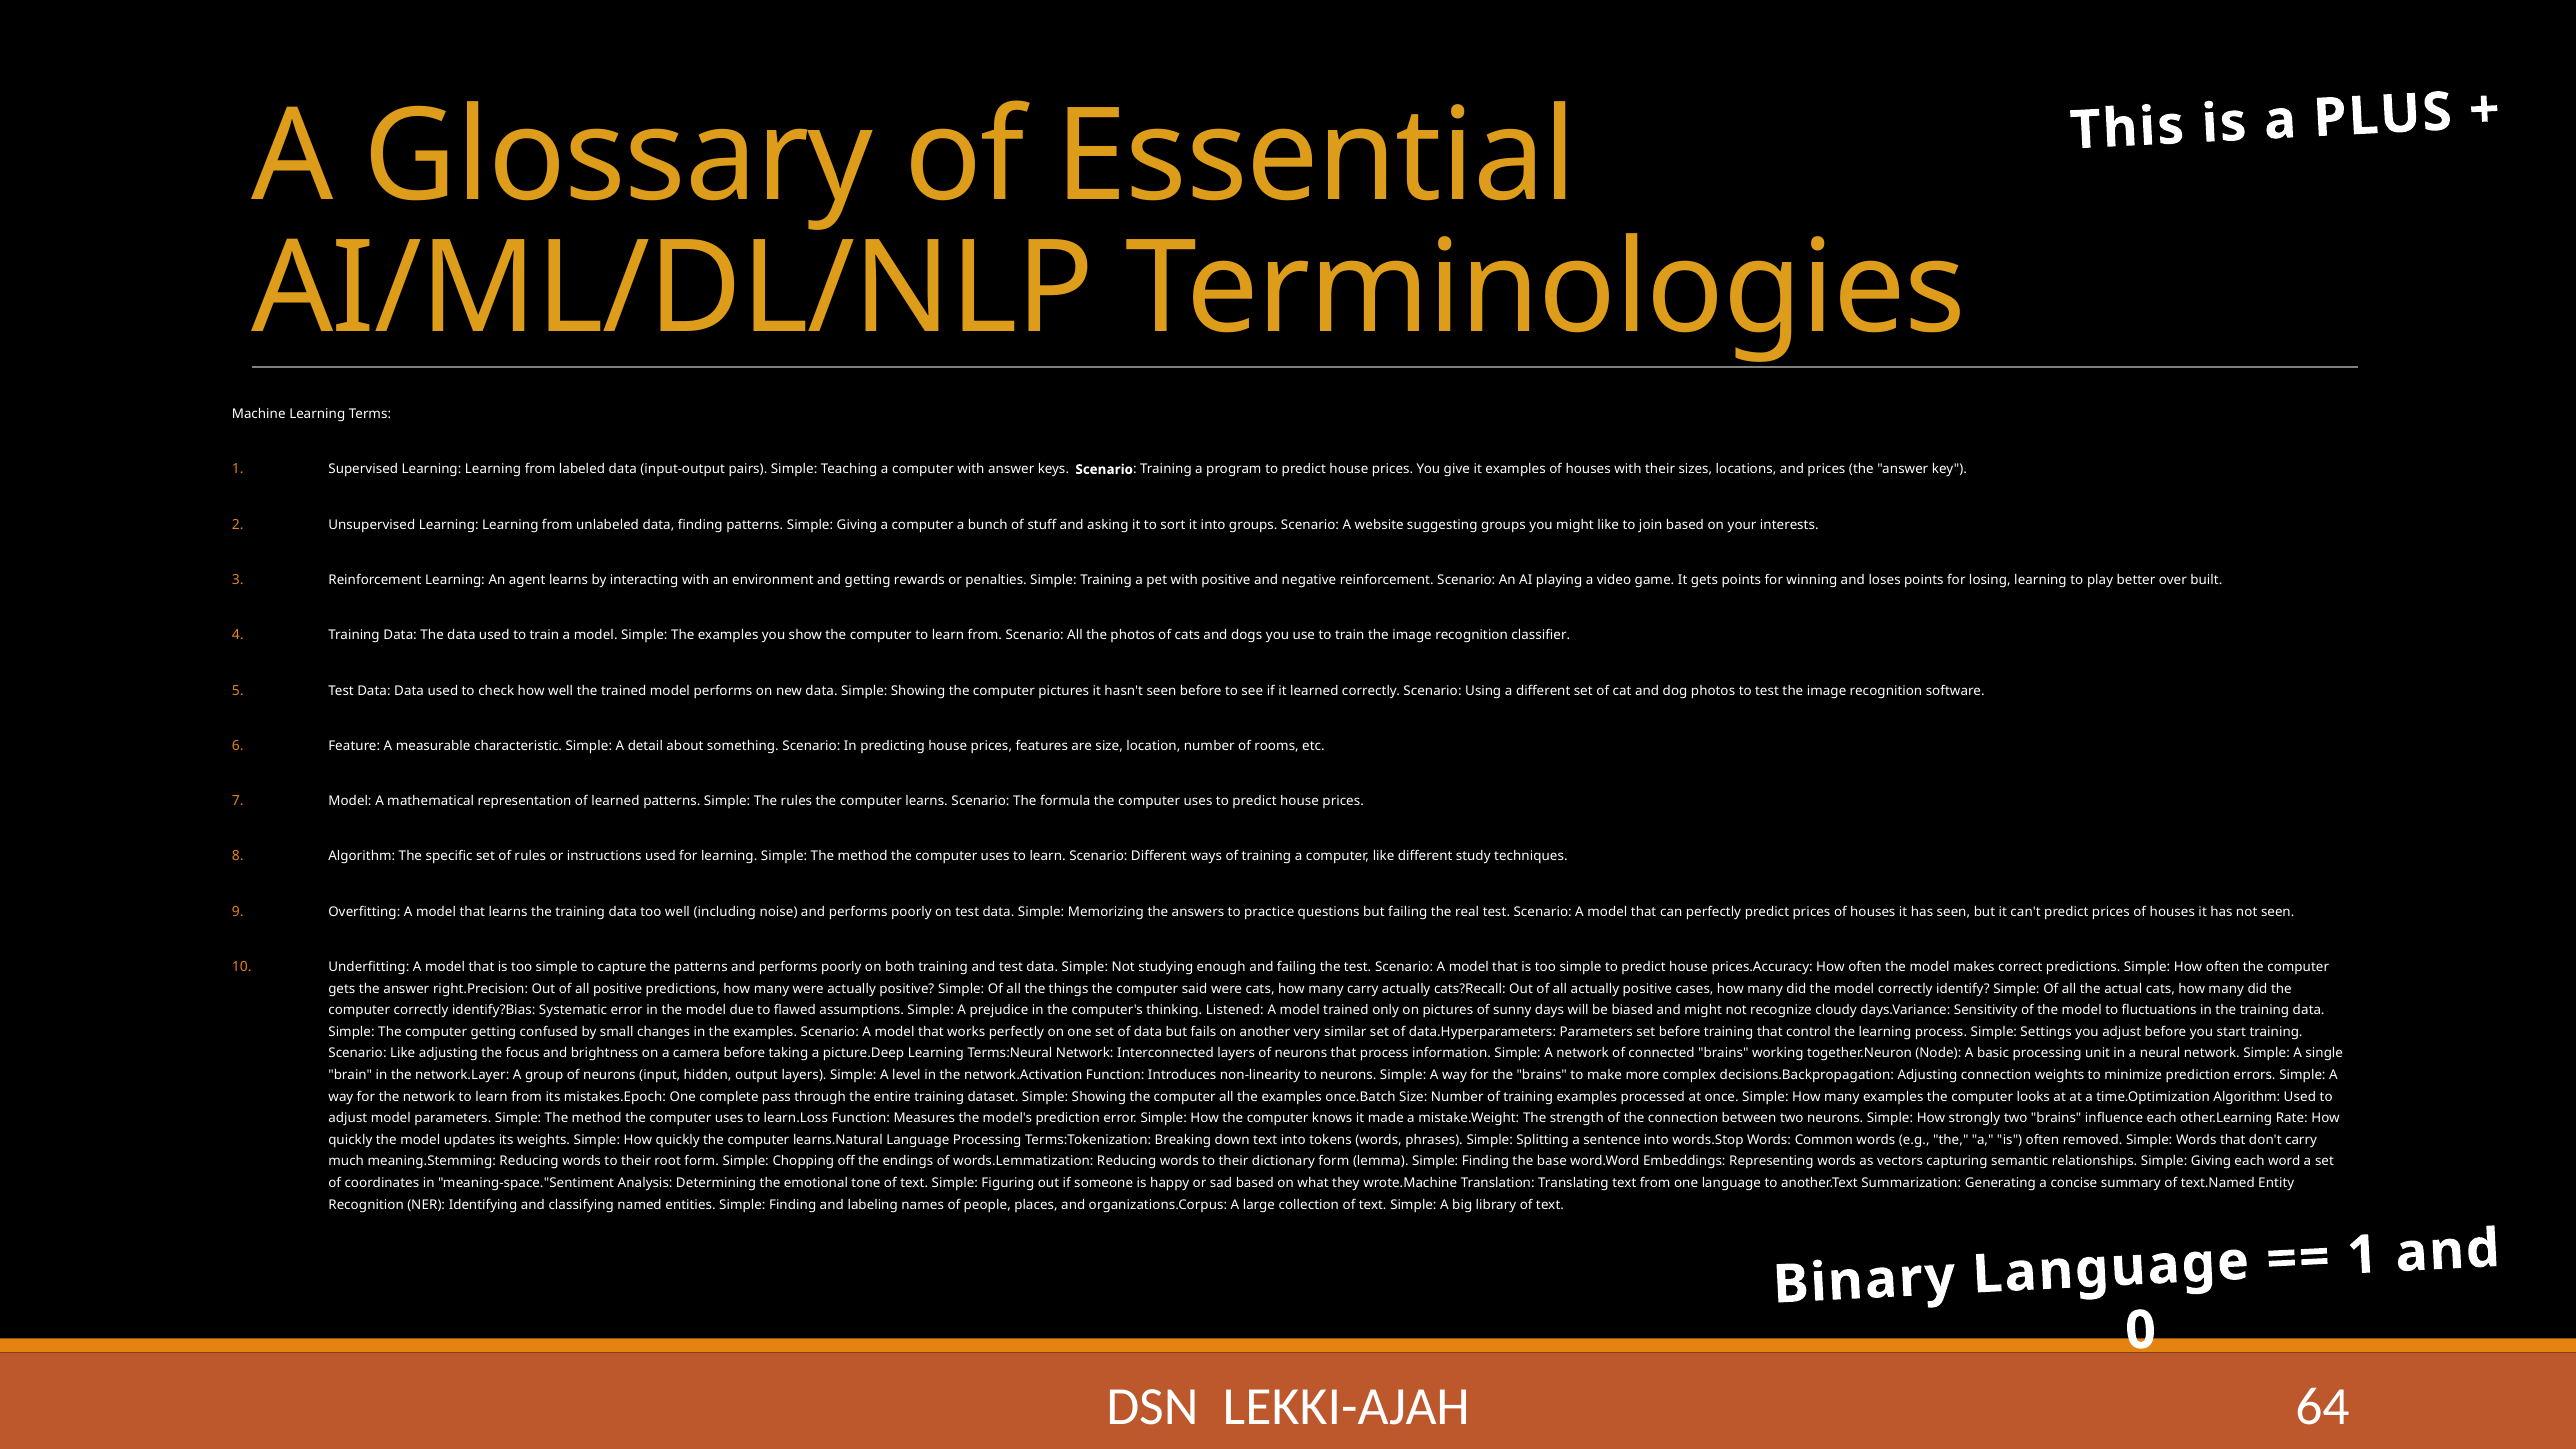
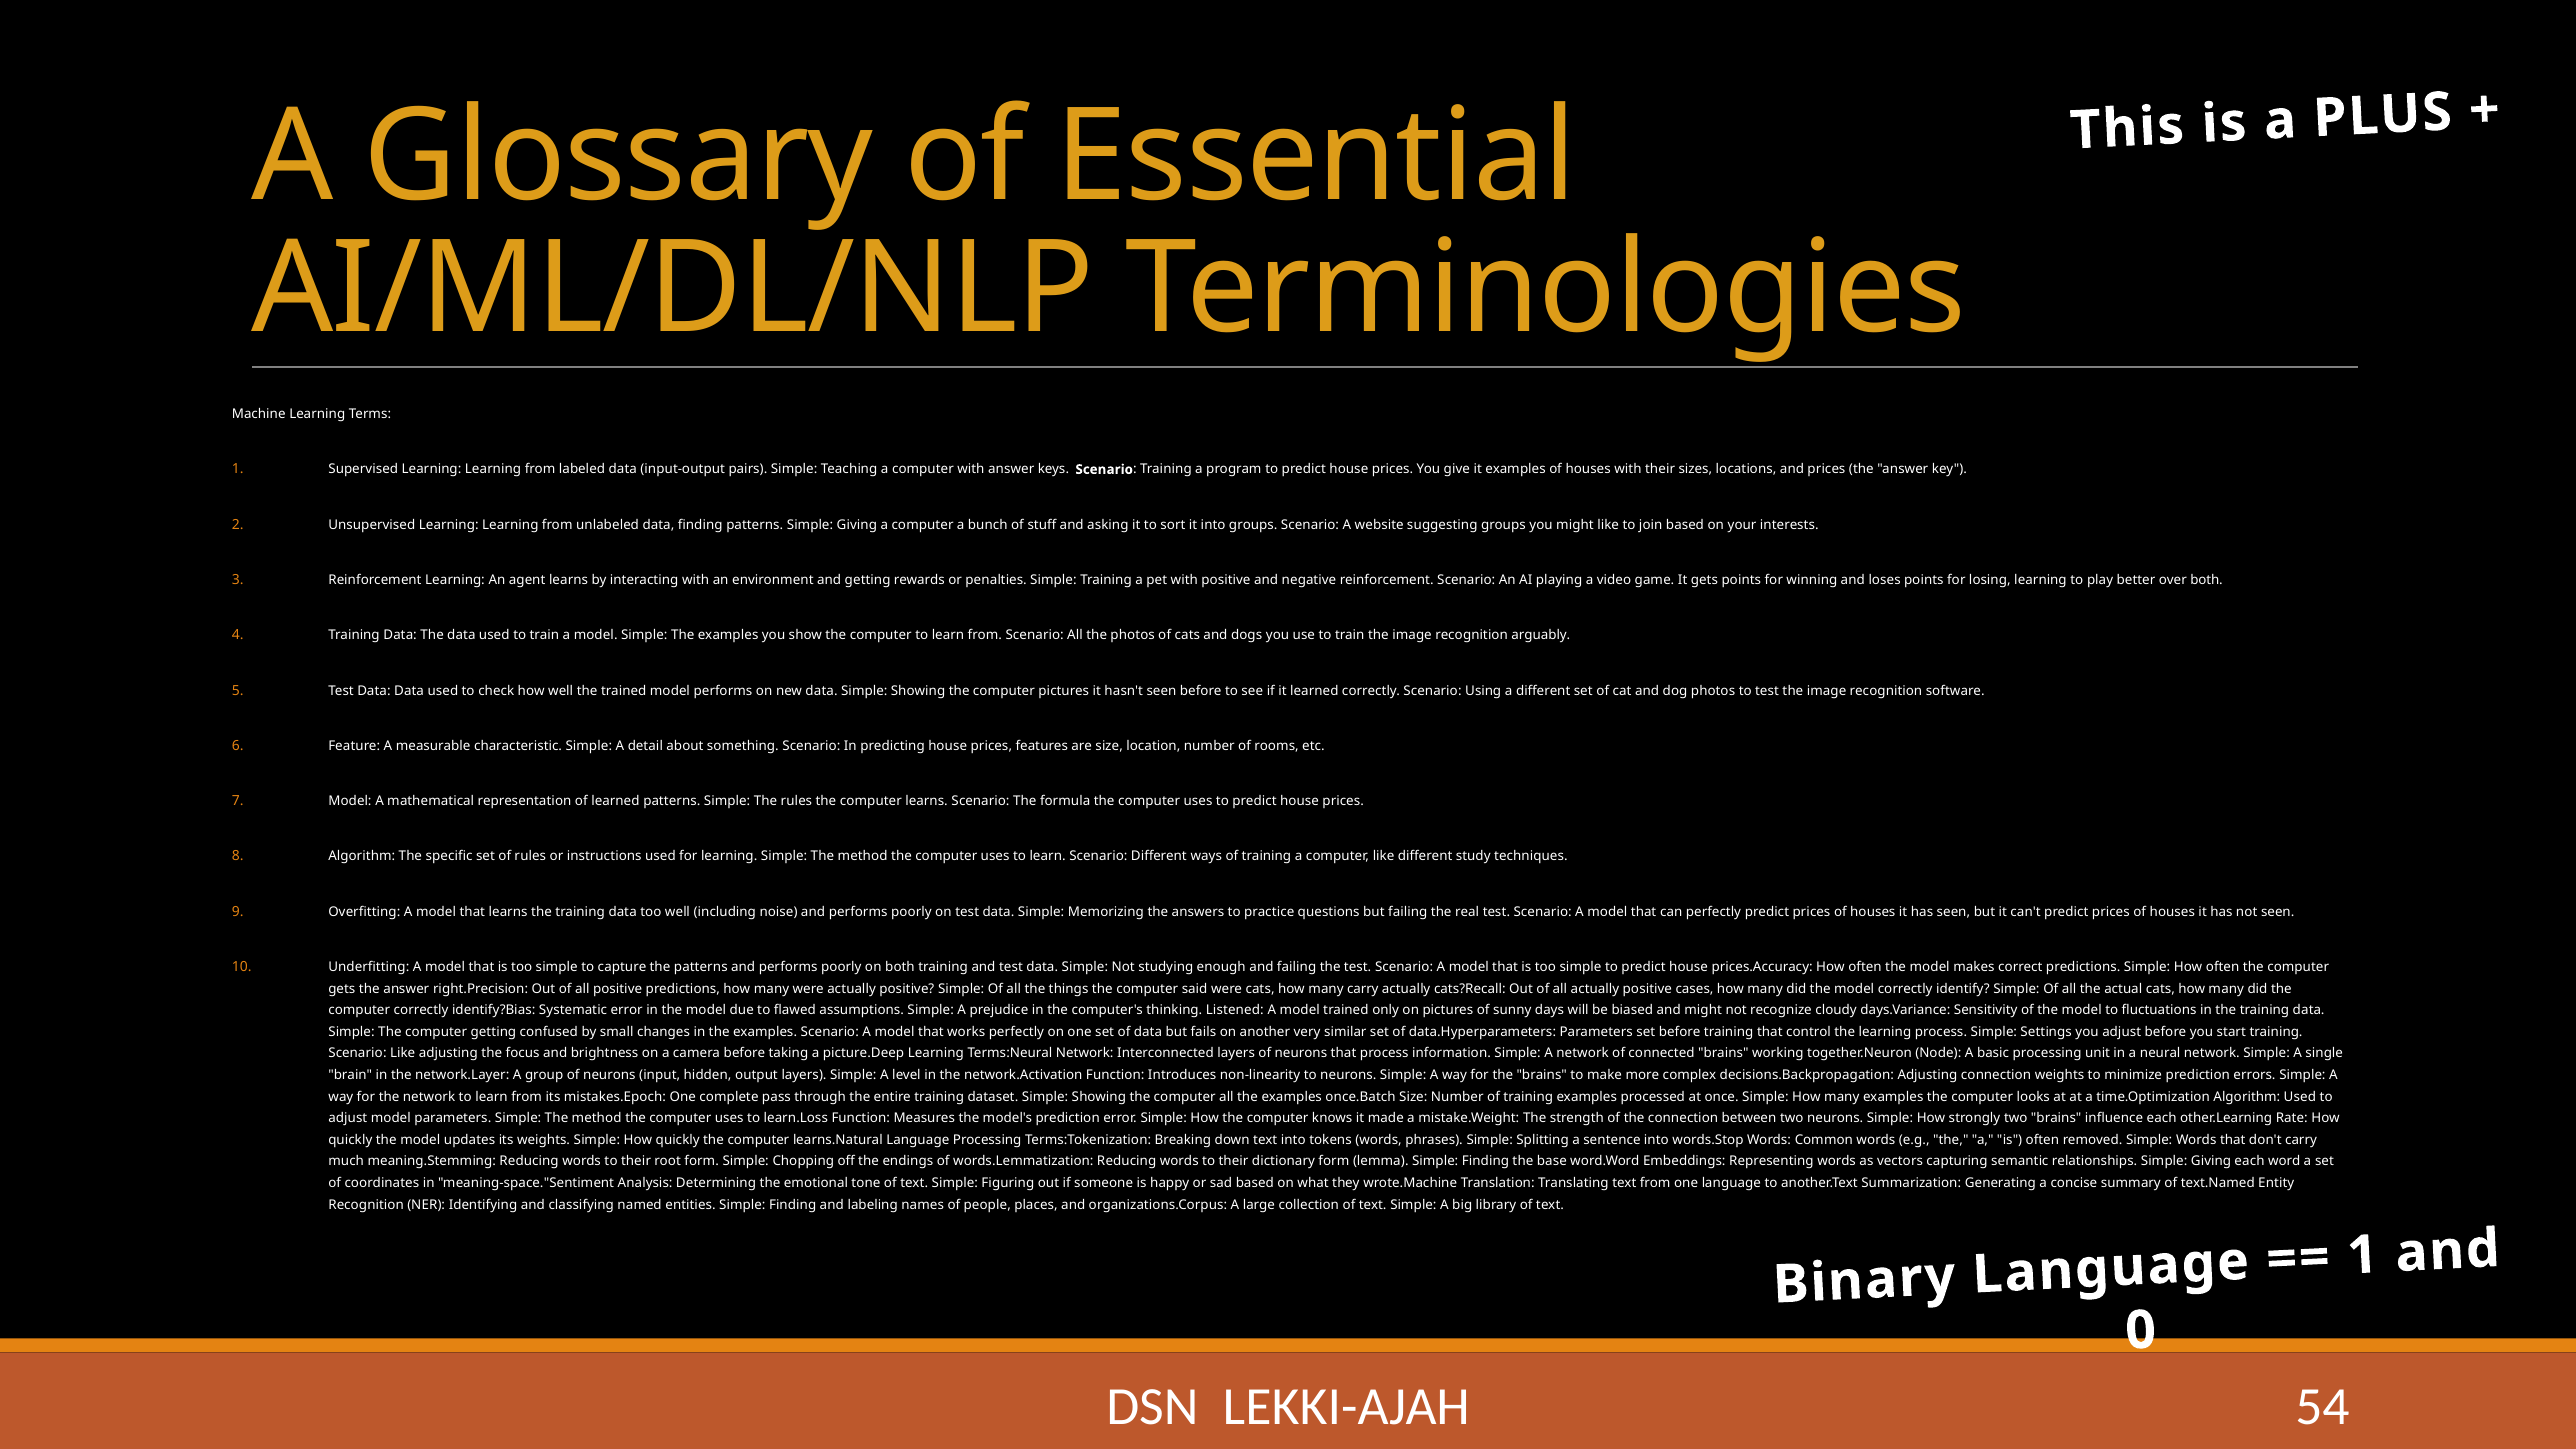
over built: built -> both
classifier: classifier -> arguably
64: 64 -> 54
